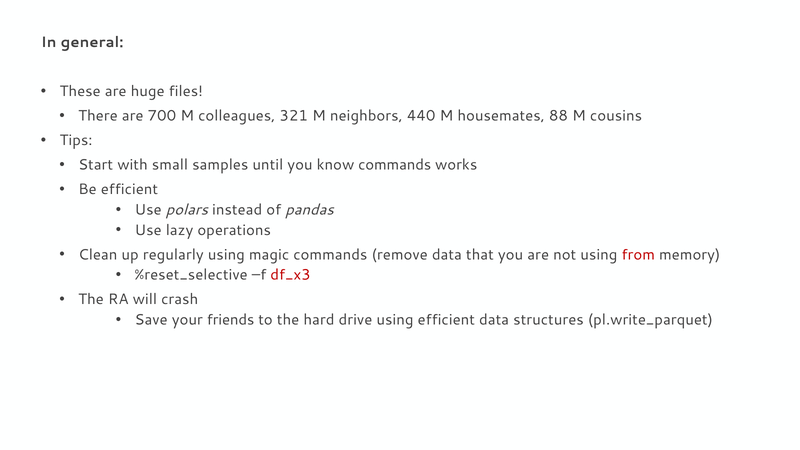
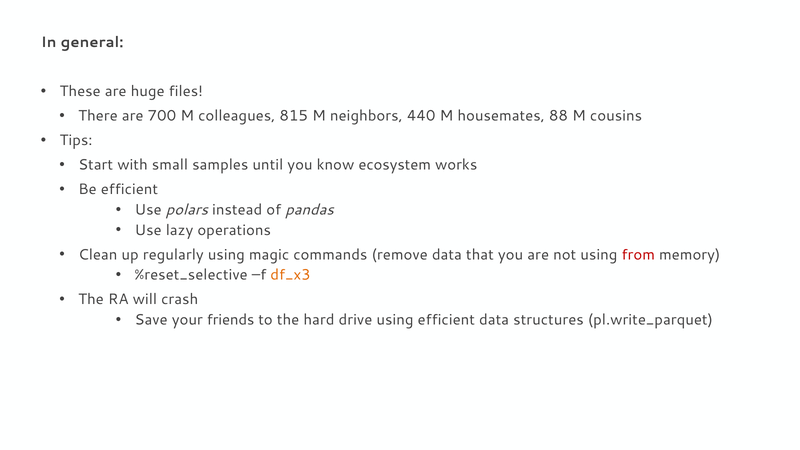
321: 321 -> 815
know commands: commands -> ecosystem
df_x3 colour: red -> orange
